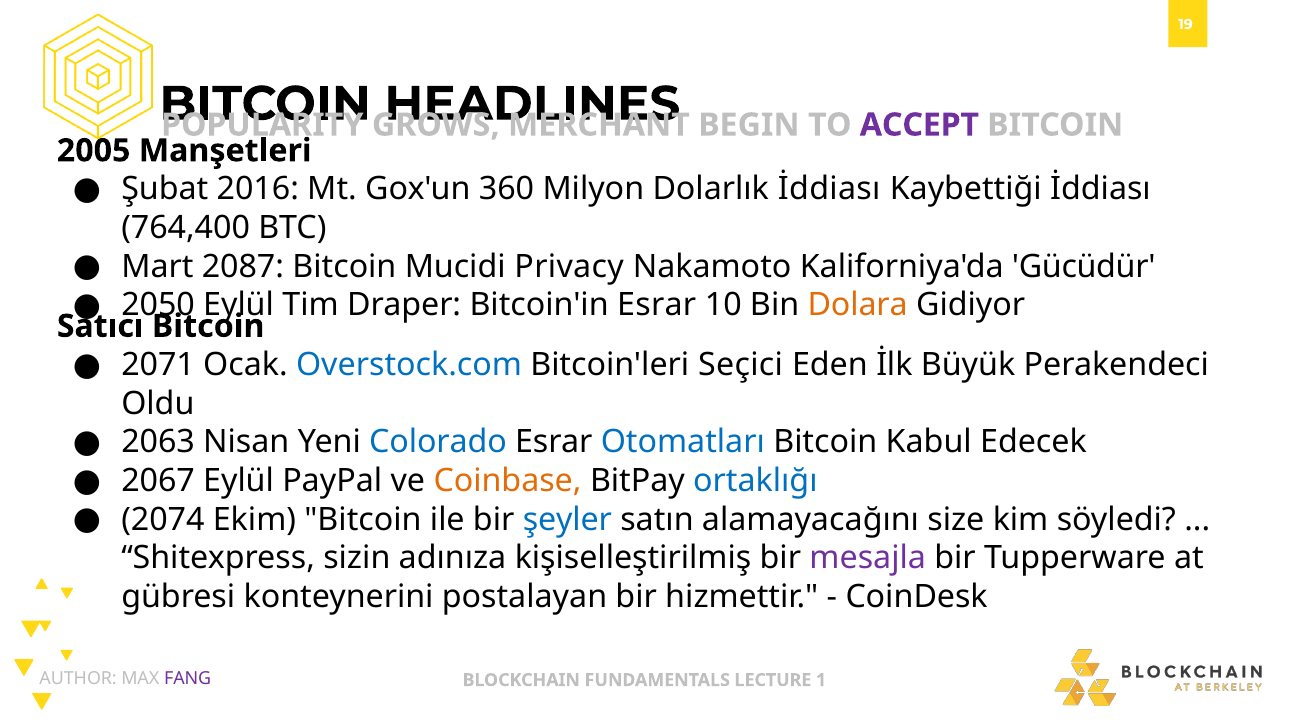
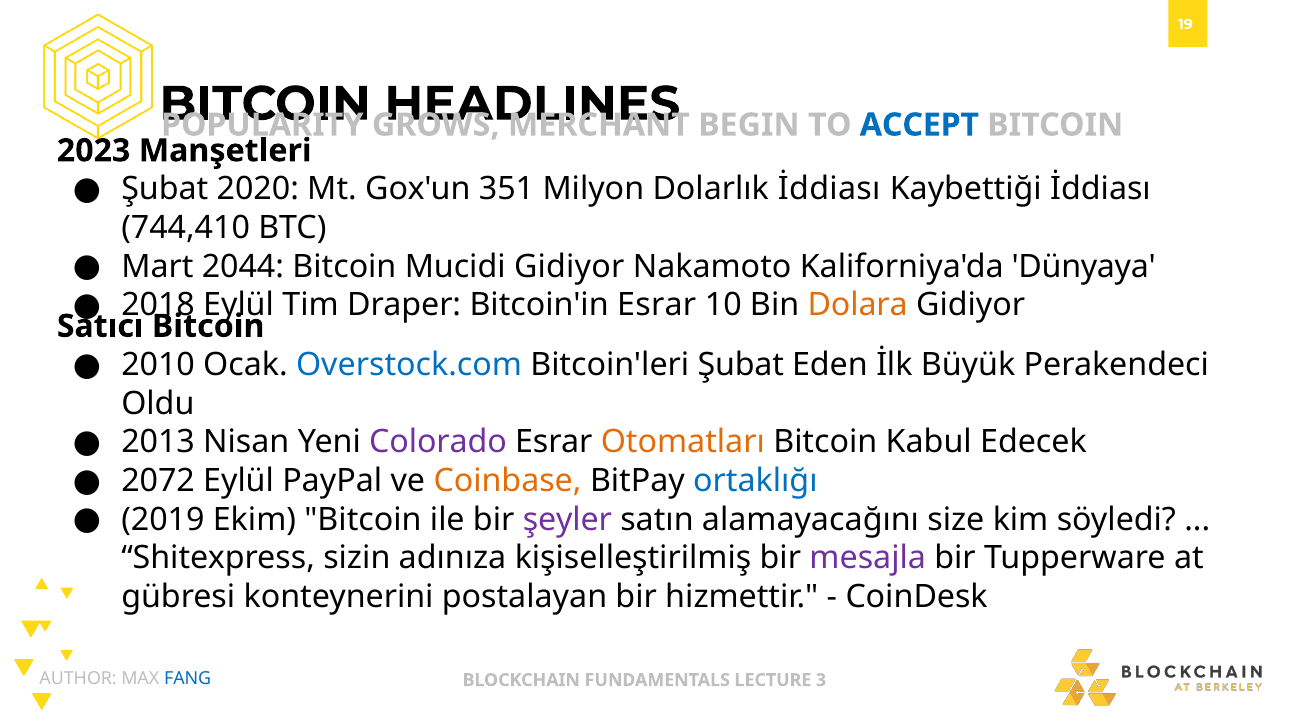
ACCEPT colour: purple -> blue
2005: 2005 -> 2023
2016: 2016 -> 2020
360: 360 -> 351
764,400: 764,400 -> 744,410
2087: 2087 -> 2044
Mucidi Privacy: Privacy -> Gidiyor
Gücüdür: Gücüdür -> Dünyaya
2050: 2050 -> 2018
2071: 2071 -> 2010
Bitcoin'leri Seçici: Seçici -> Şubat
2063: 2063 -> 2013
Colorado colour: blue -> purple
Otomatları colour: blue -> orange
2067: 2067 -> 2072
2074: 2074 -> 2019
şeyler colour: blue -> purple
FANG colour: purple -> blue
1: 1 -> 3
